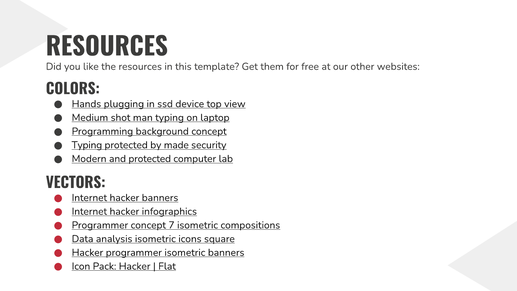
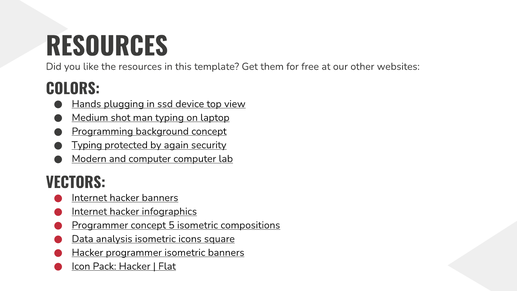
made: made -> again
and protected: protected -> computer
7: 7 -> 5
